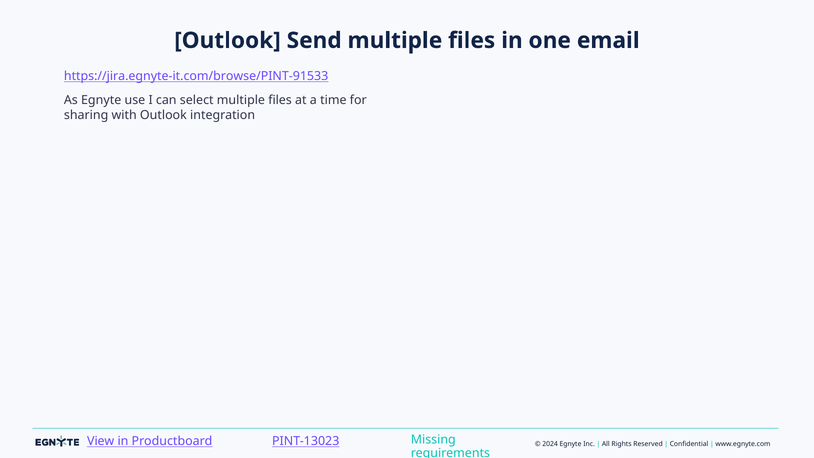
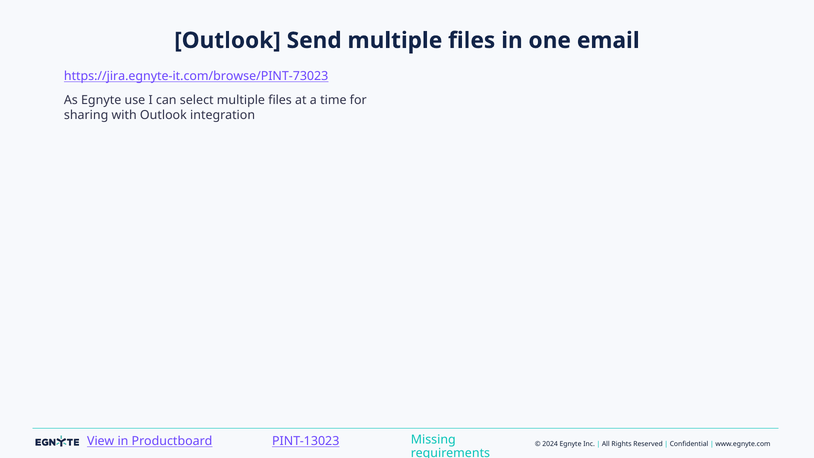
https://jira.egnyte-it.com/browse/PINT-91533: https://jira.egnyte-it.com/browse/PINT-91533 -> https://jira.egnyte-it.com/browse/PINT-73023
